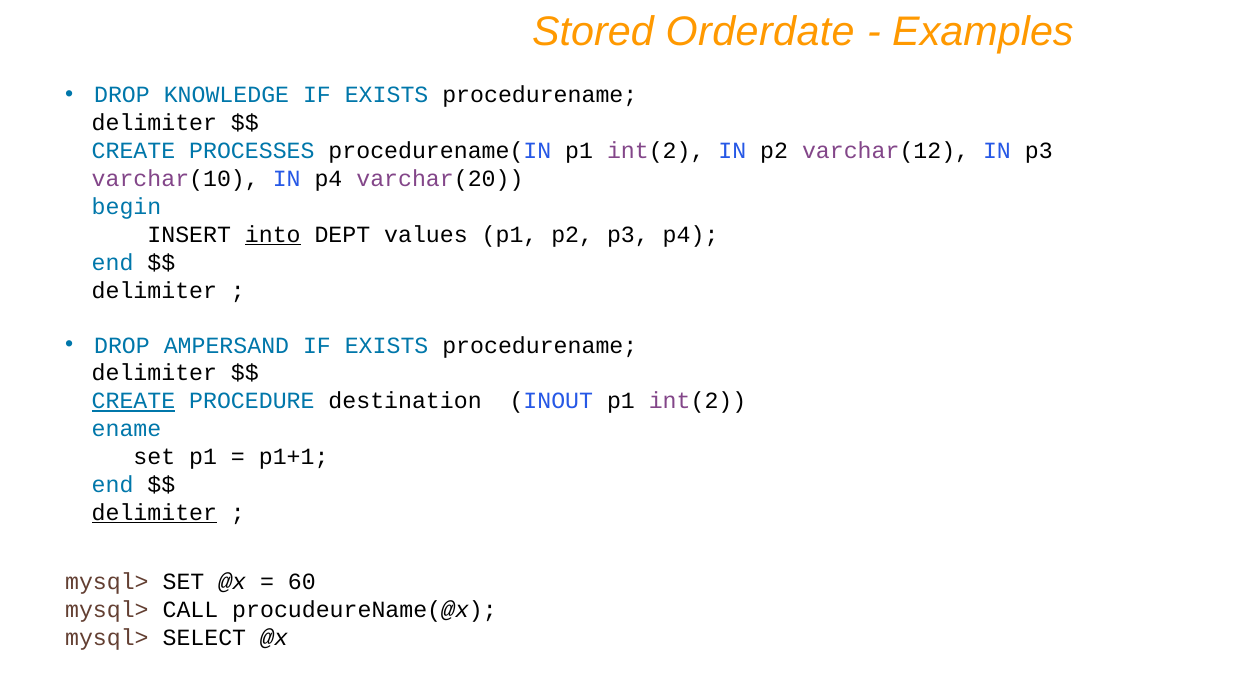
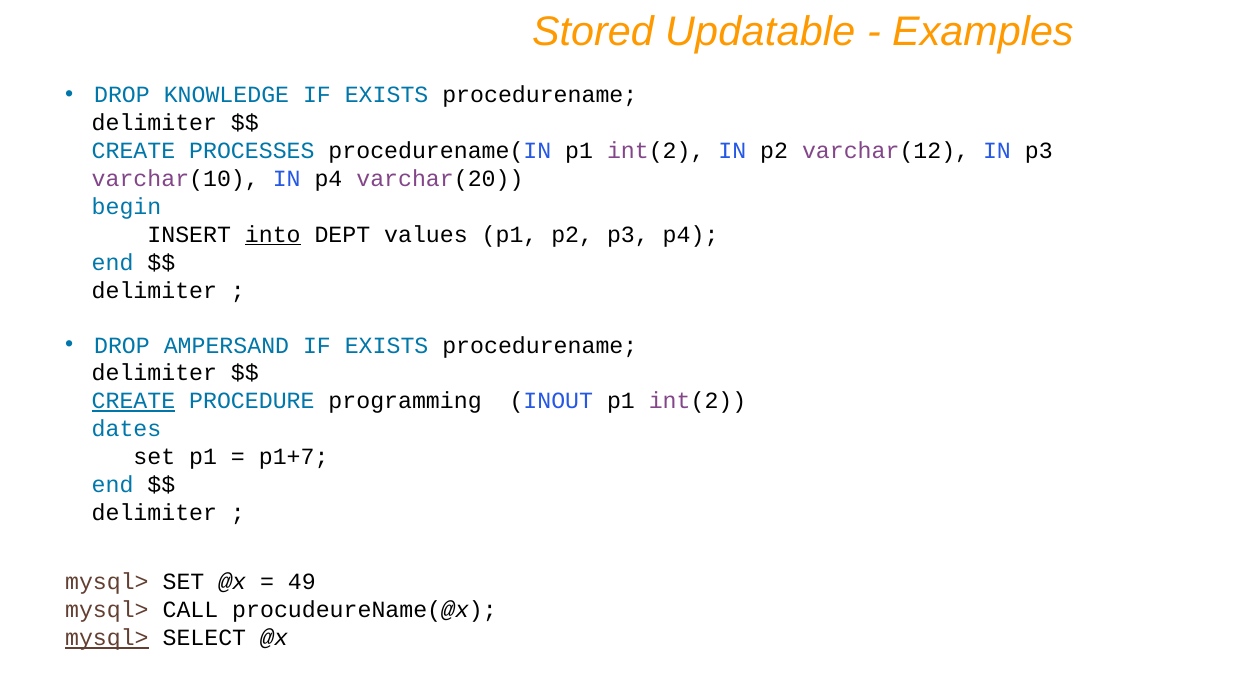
Orderdate: Orderdate -> Updatable
destination: destination -> programming
ename: ename -> dates
p1+1: p1+1 -> p1+7
delimiter at (154, 512) underline: present -> none
60: 60 -> 49
mysql> at (107, 637) underline: none -> present
